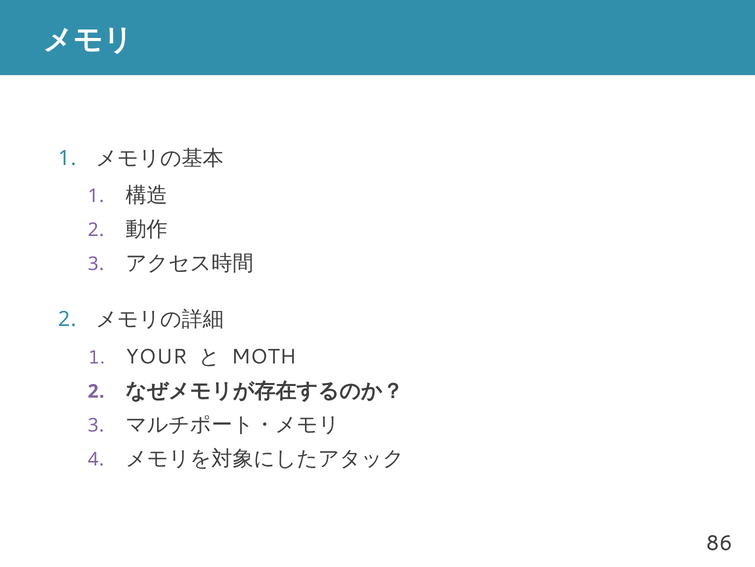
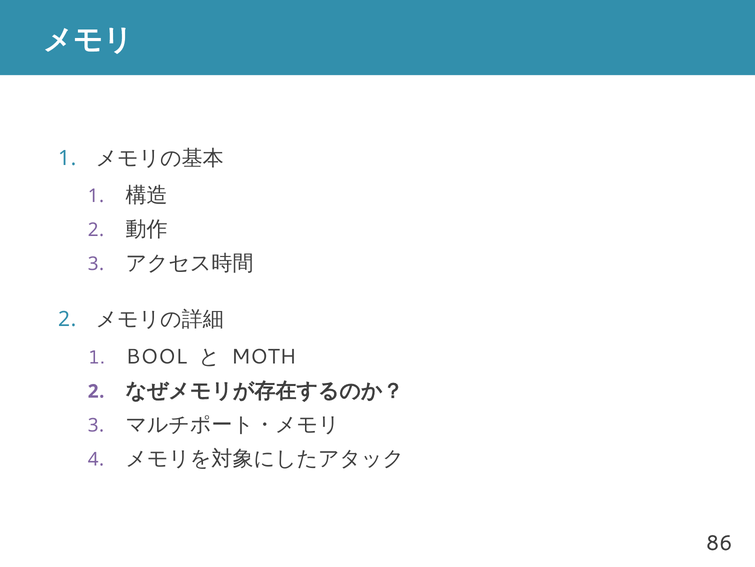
YOUR: YOUR -> BOOL
